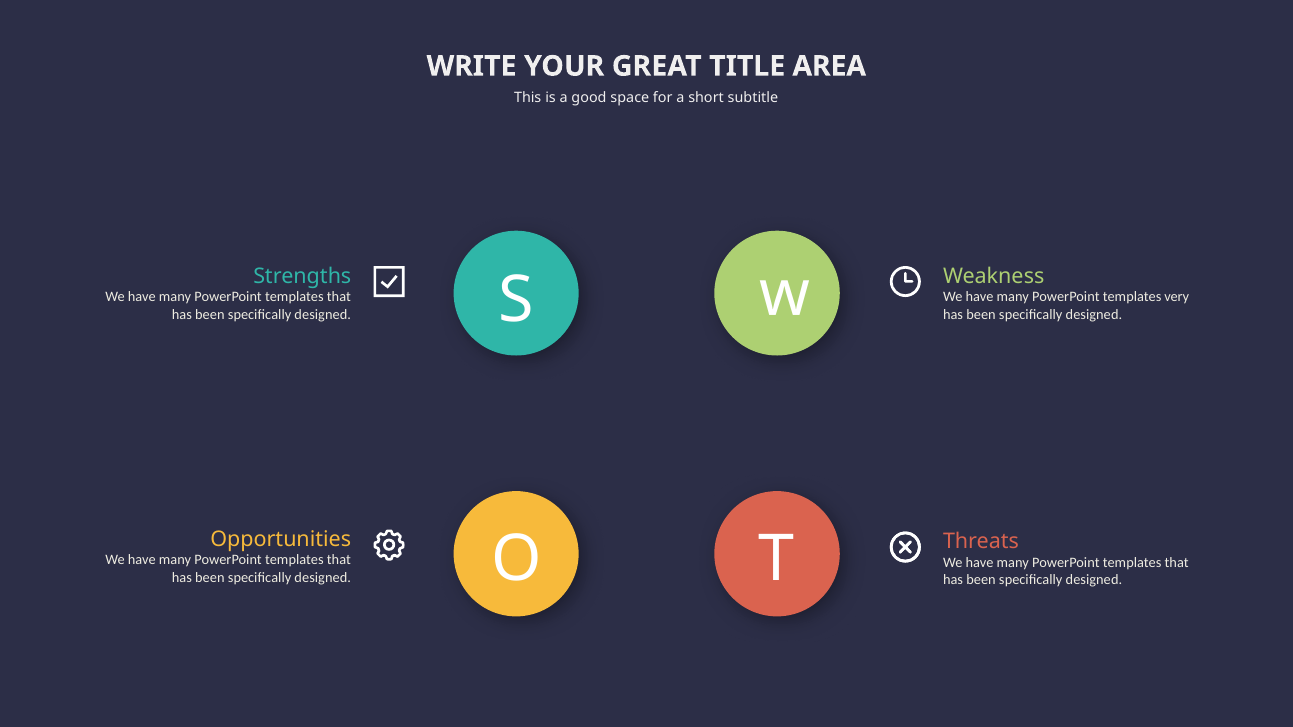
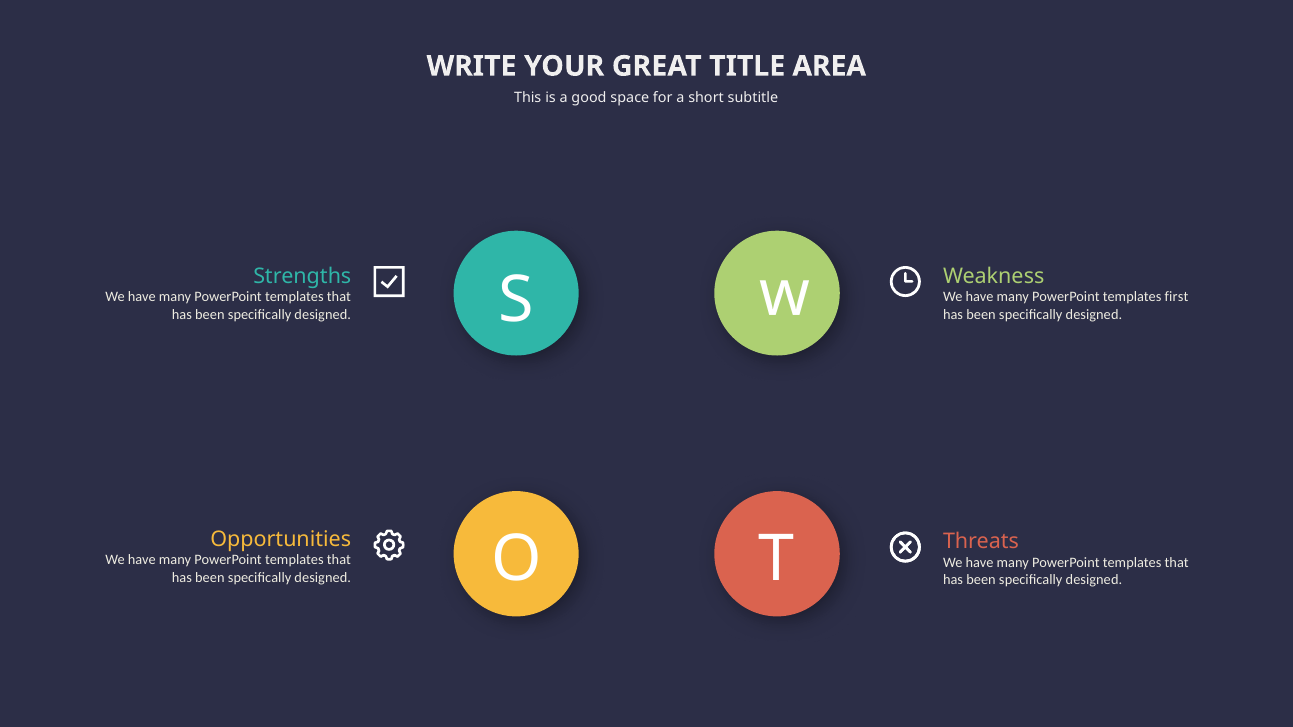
very: very -> first
